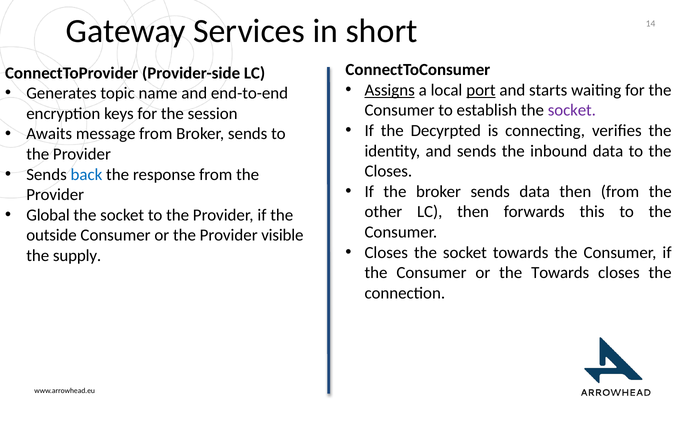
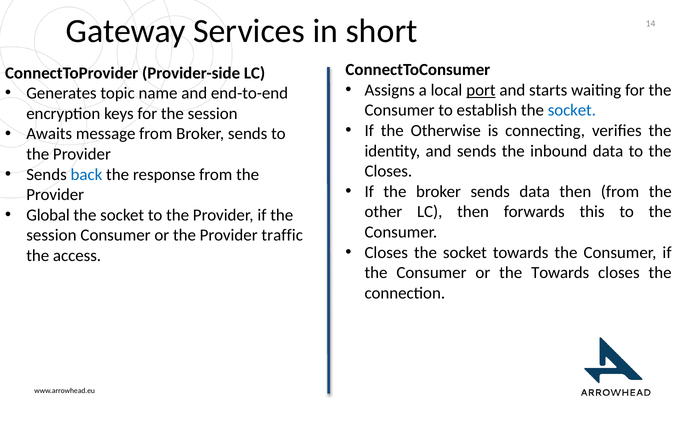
Assigns underline: present -> none
socket at (572, 110) colour: purple -> blue
Decyrpted: Decyrpted -> Otherwise
outside at (52, 235): outside -> session
visible: visible -> traffic
supply: supply -> access
